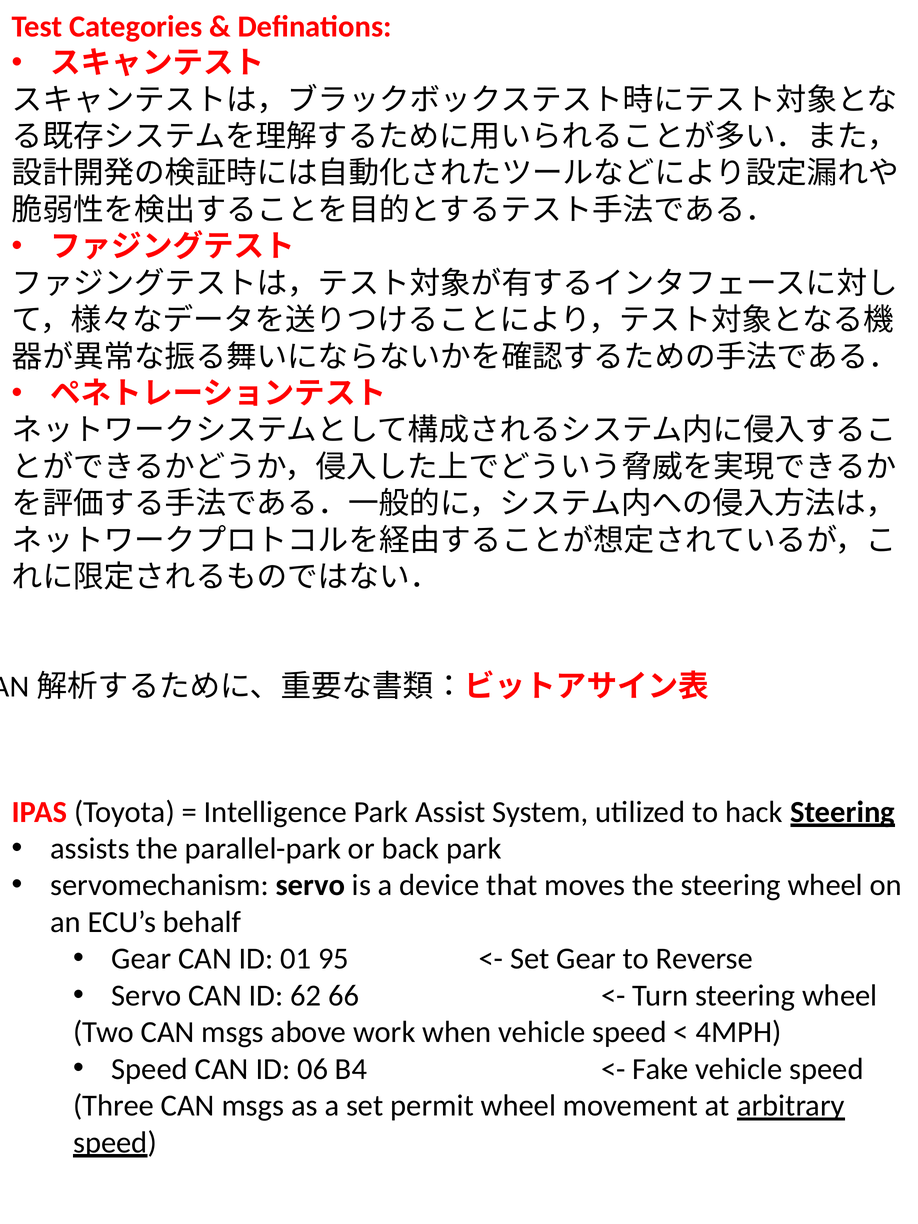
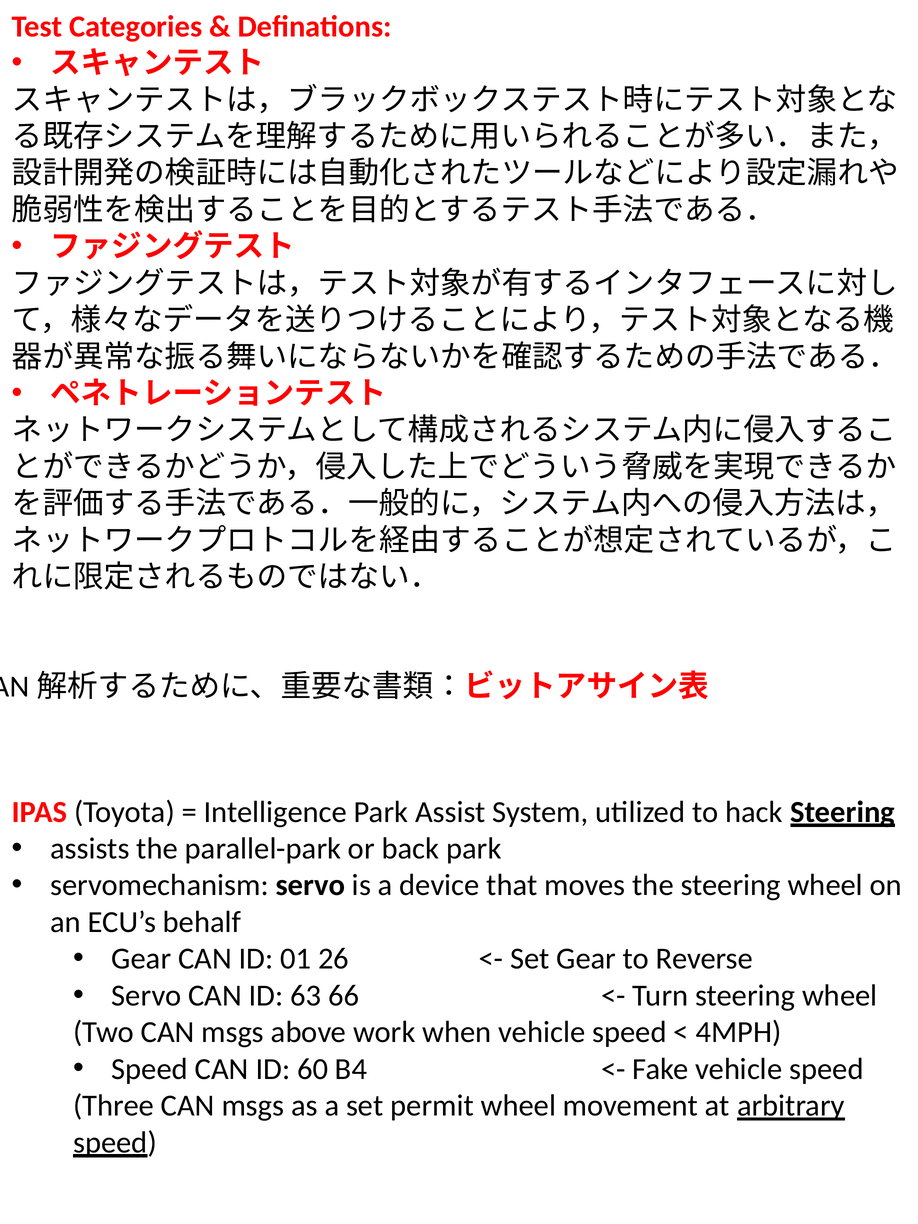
95: 95 -> 26
62: 62 -> 63
06: 06 -> 60
